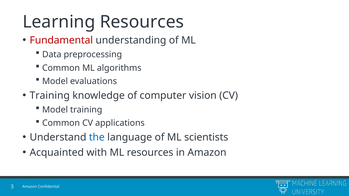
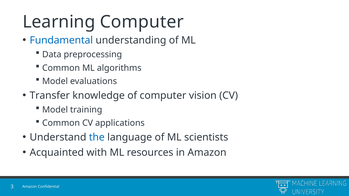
Learning Resources: Resources -> Computer
Fundamental colour: red -> blue
Training at (50, 96): Training -> Transfer
